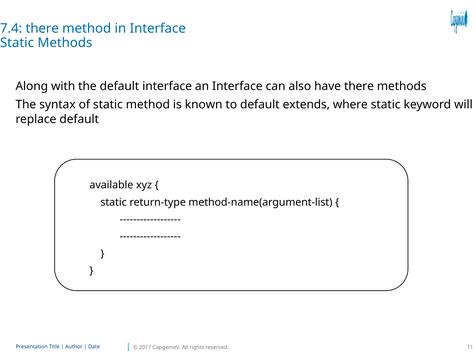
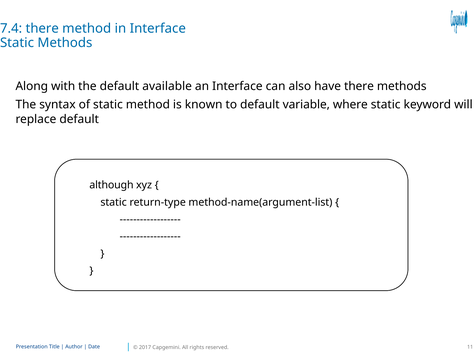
default interface: interface -> available
extends: extends -> variable
available: available -> although
